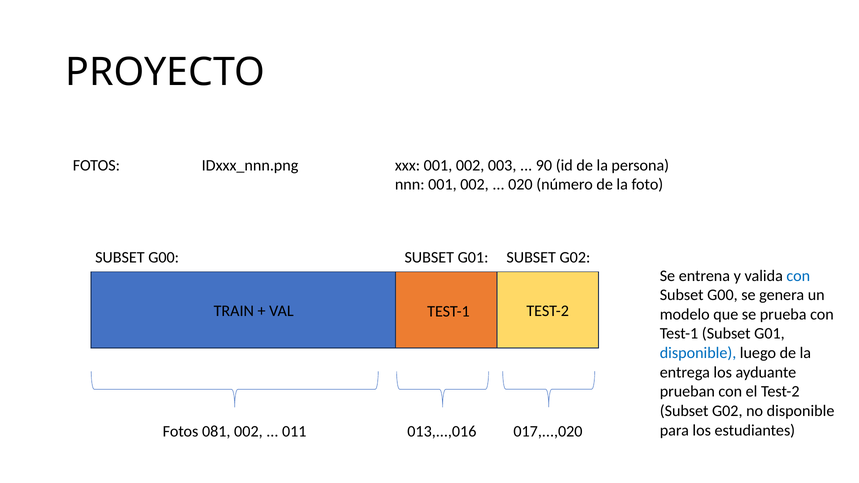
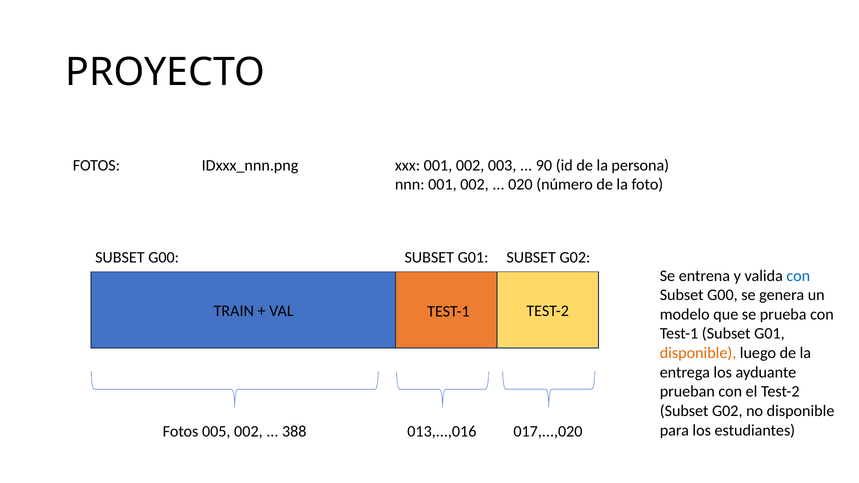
disponible at (698, 353) colour: blue -> orange
081: 081 -> 005
011: 011 -> 388
